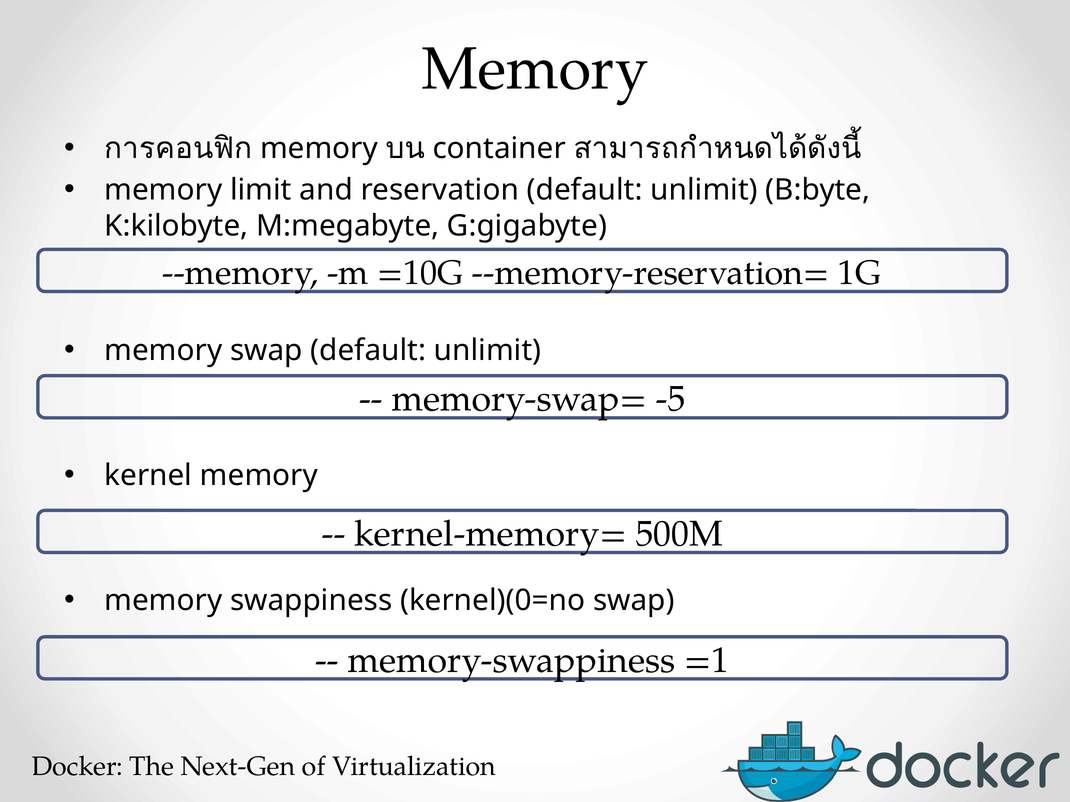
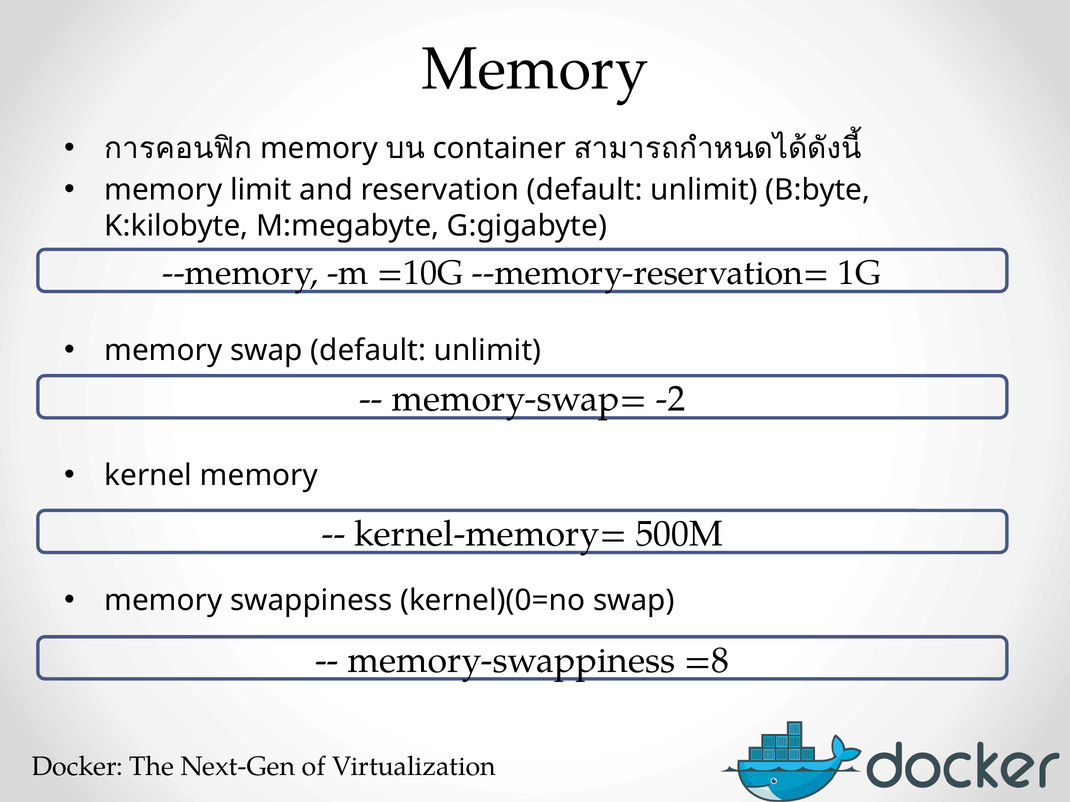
-5: -5 -> -2
=1: =1 -> =8
